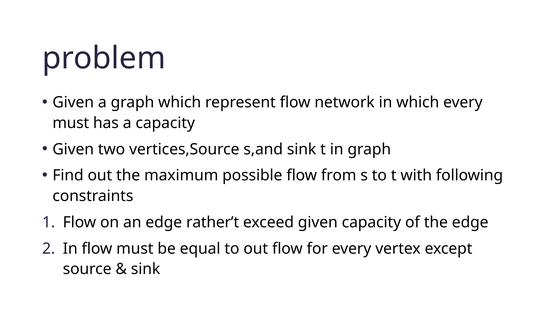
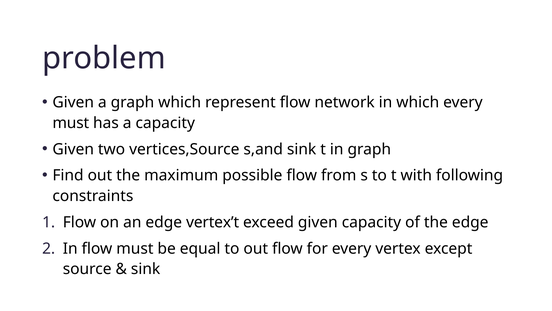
rather’t: rather’t -> vertex’t
